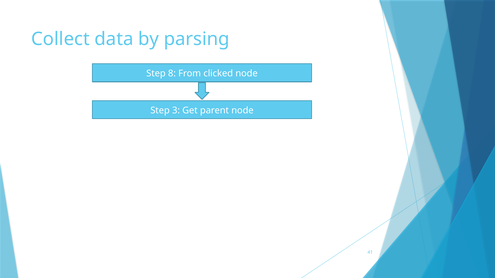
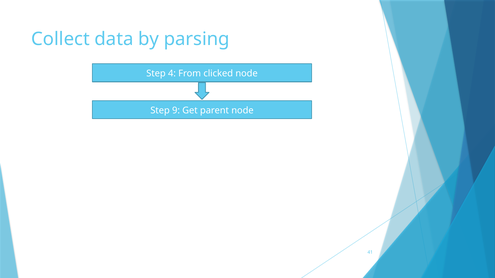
8: 8 -> 4
3: 3 -> 9
